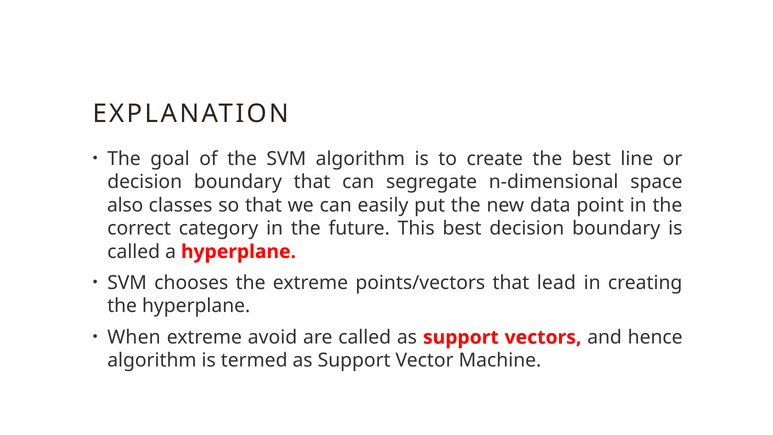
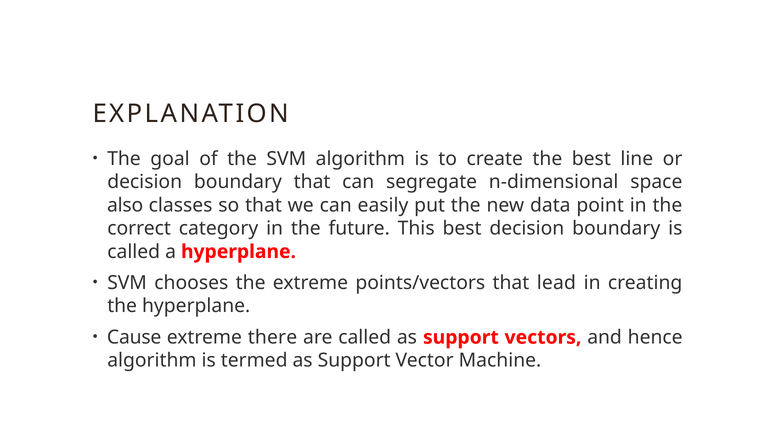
When: When -> Cause
avoid: avoid -> there
